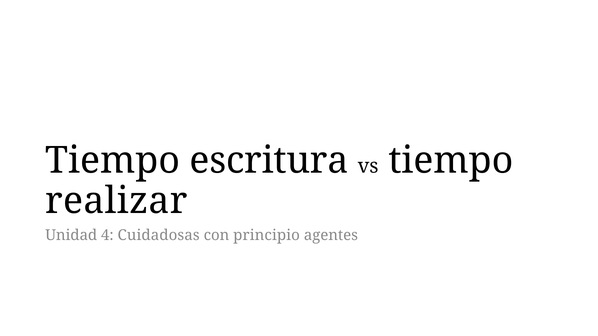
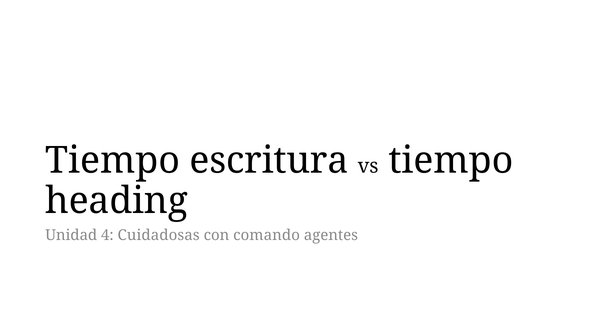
realizar: realizar -> heading
principio: principio -> comando
